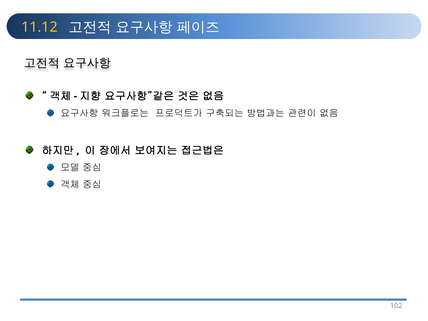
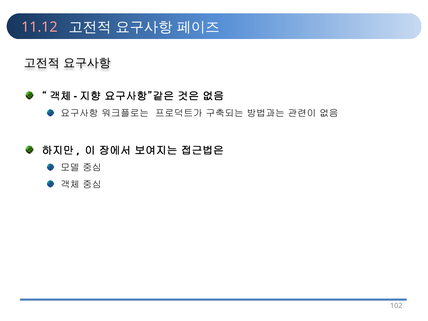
11.12 colour: yellow -> pink
